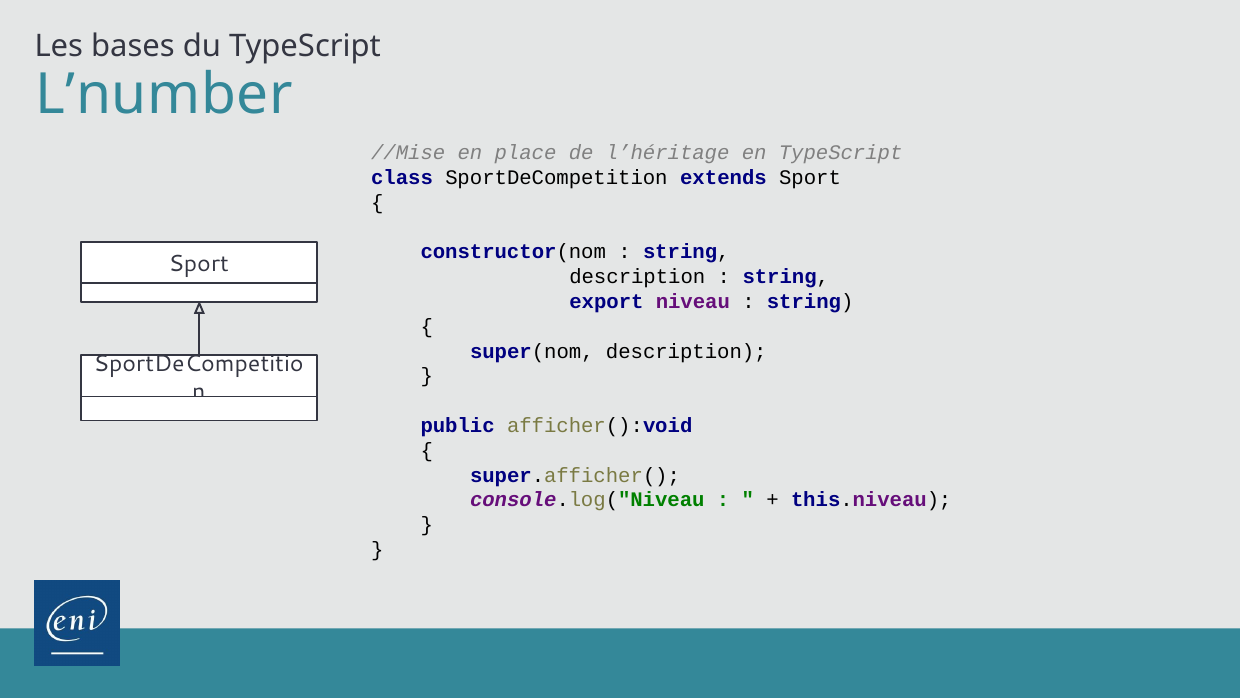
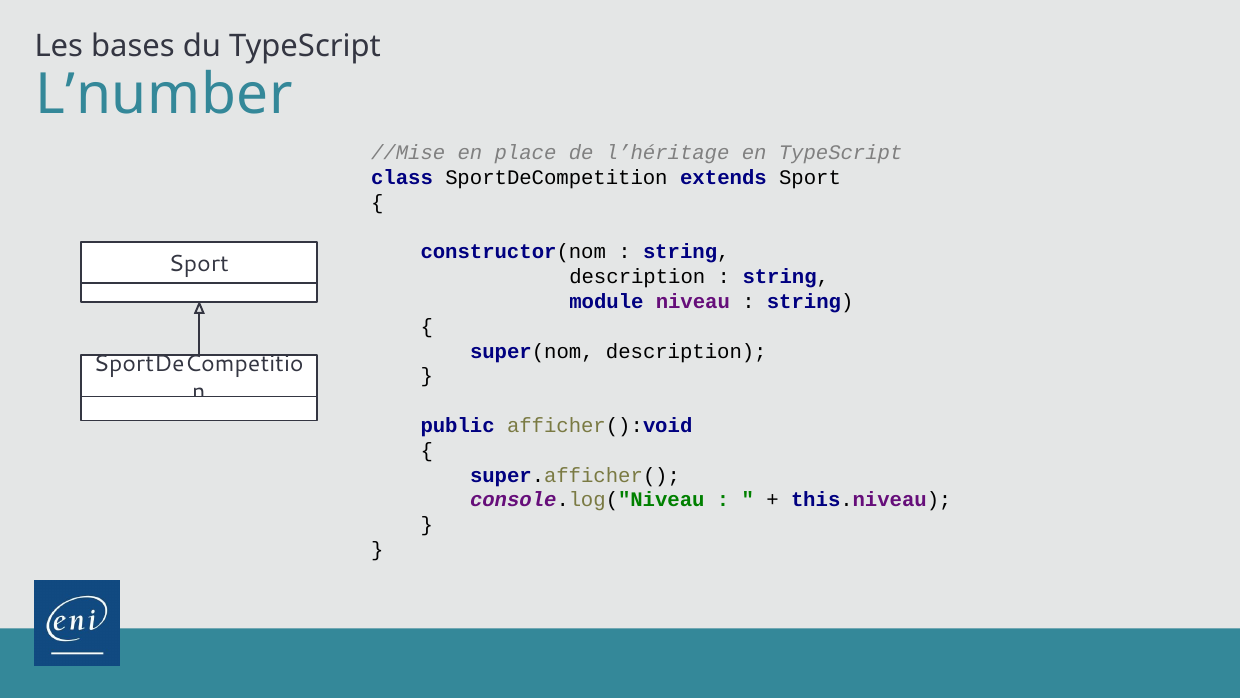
export: export -> module
